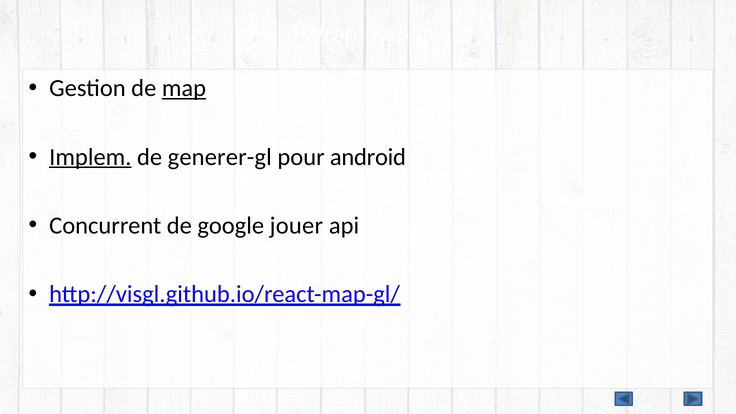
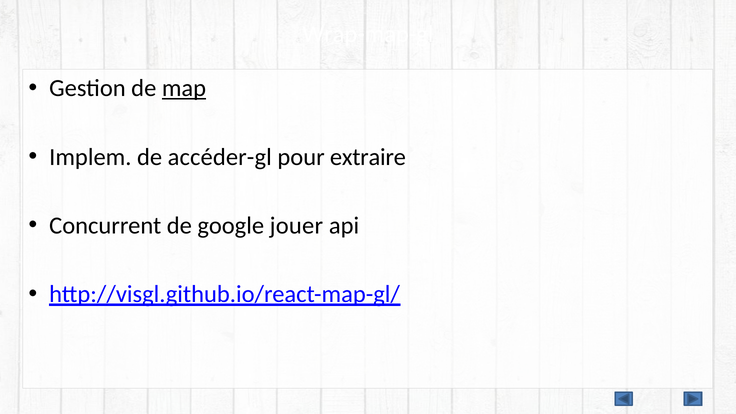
Implem underline: present -> none
generer-gl: generer-gl -> accéder-gl
android: android -> extraire
